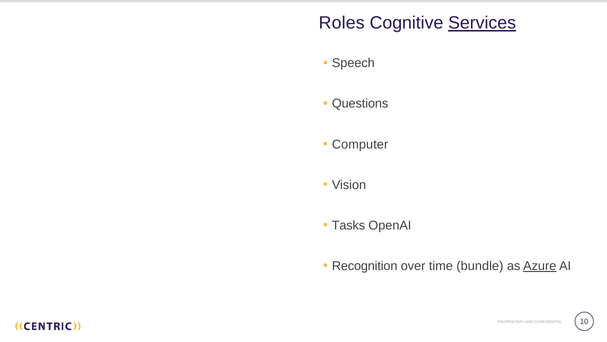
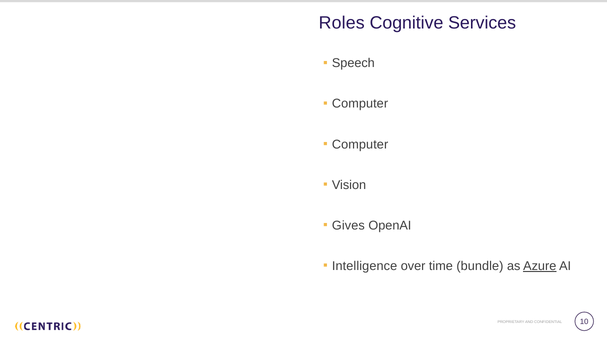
Services underline: present -> none
Questions at (360, 104): Questions -> Computer
Tasks: Tasks -> Gives
Recognition: Recognition -> Intelligence
